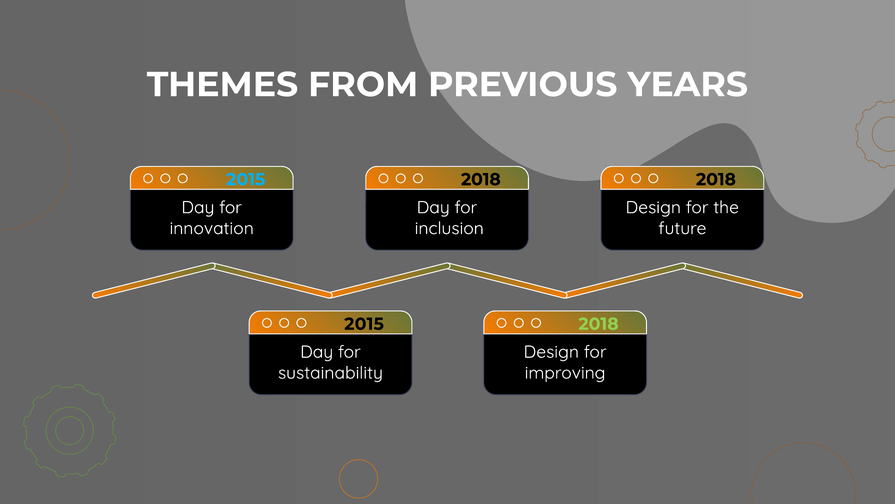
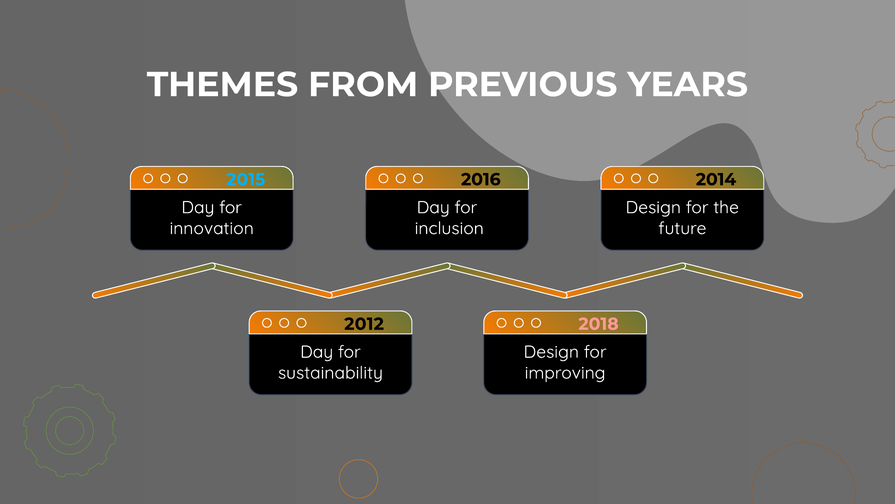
2018 at (481, 179): 2018 -> 2016
2018 at (716, 179): 2018 -> 2014
2015 at (364, 324): 2015 -> 2012
2018 at (599, 324) colour: light green -> pink
